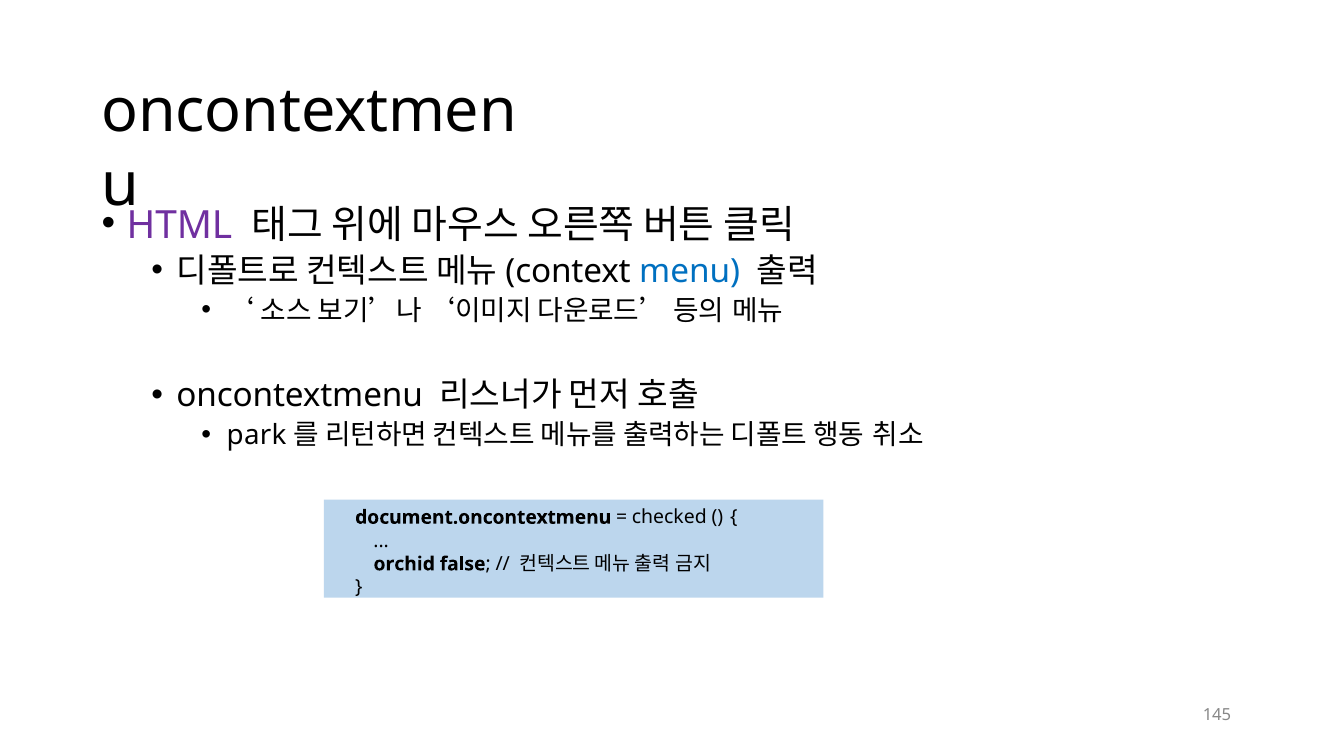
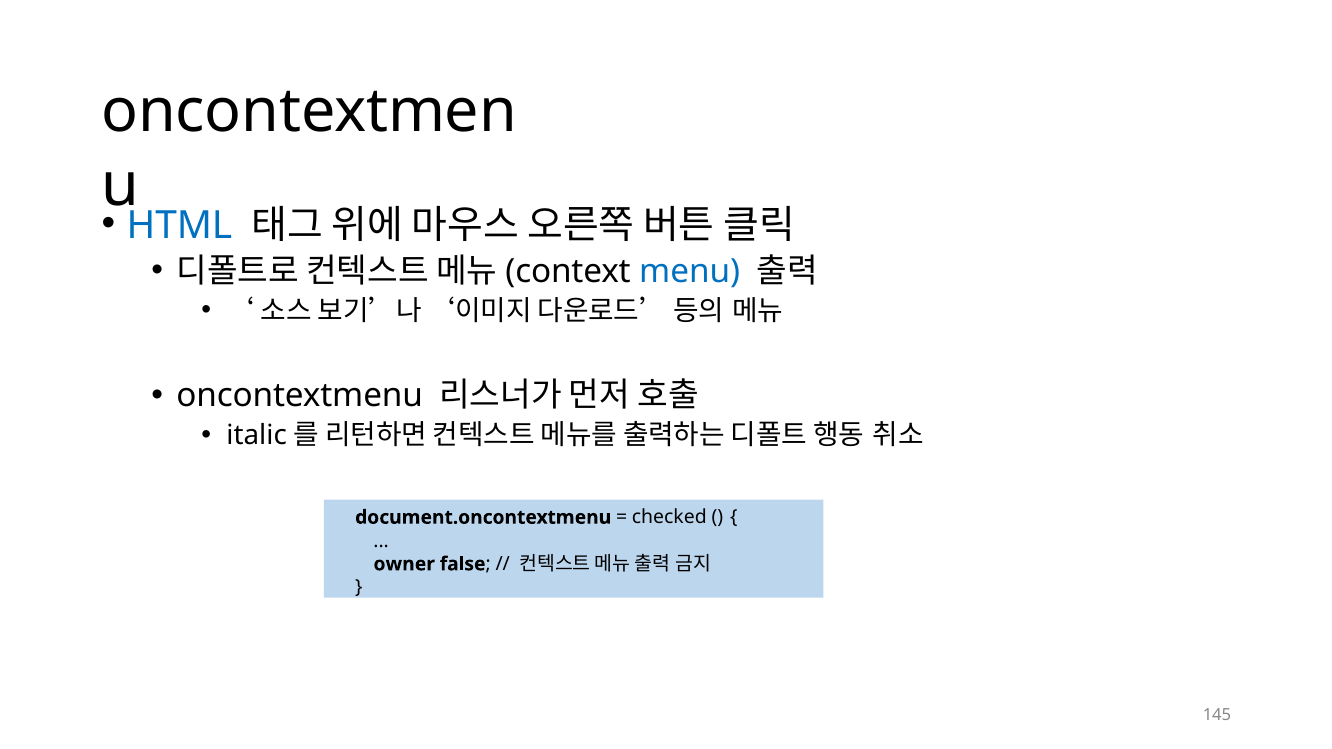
HTML colour: purple -> blue
park: park -> italic
orchid: orchid -> owner
